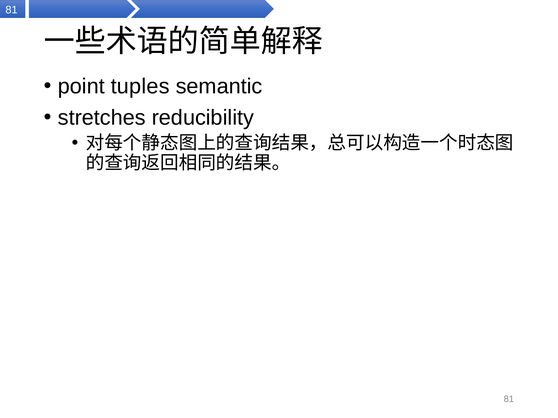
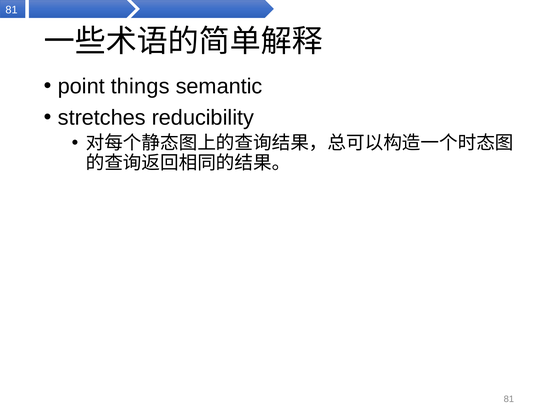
tuples: tuples -> things
